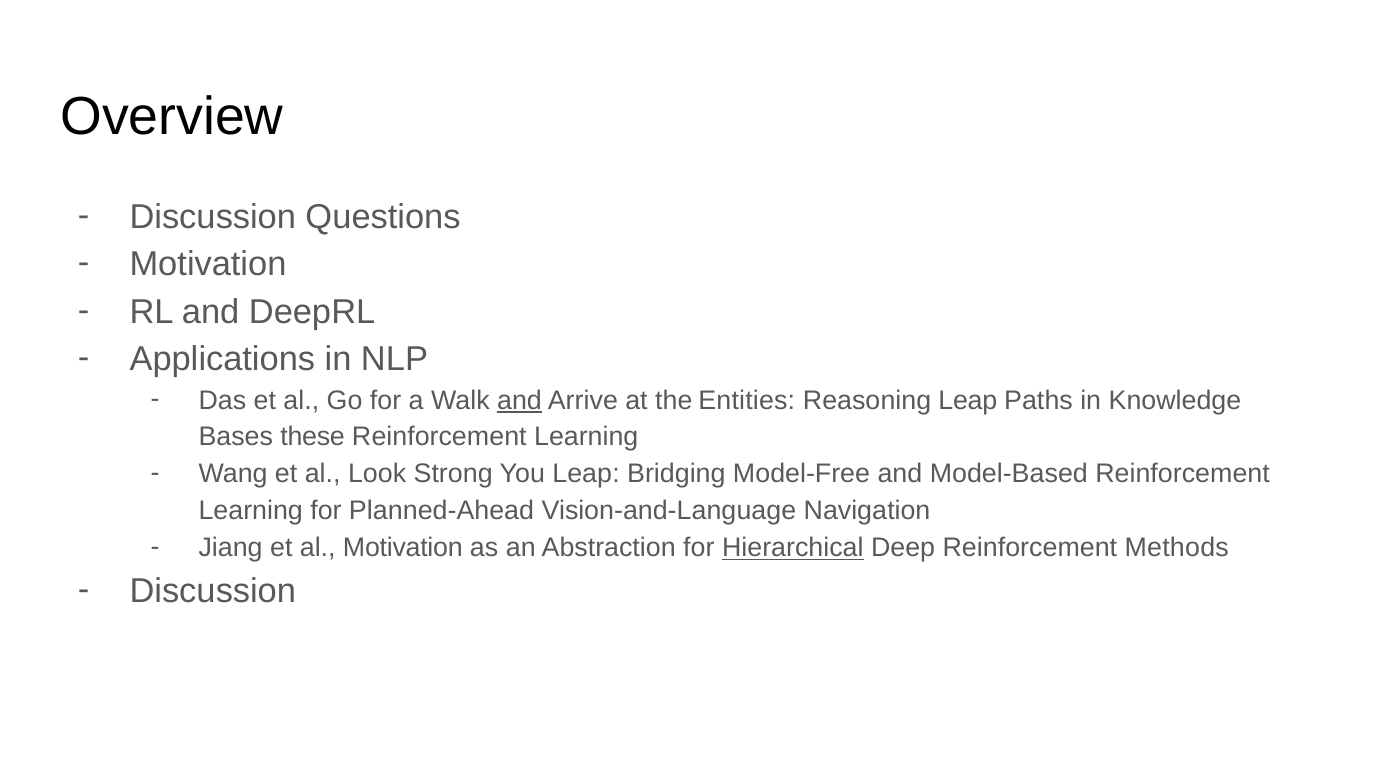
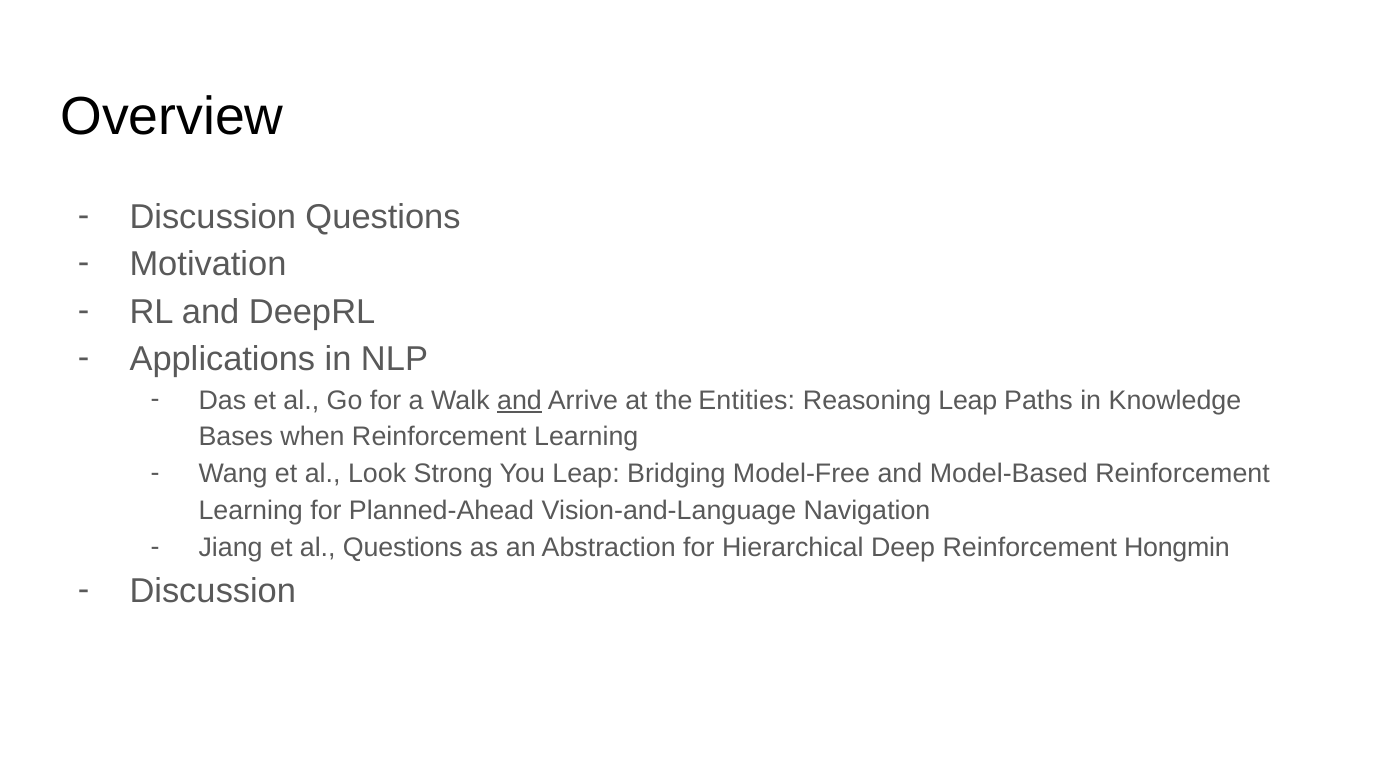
these: these -> when
al Motivation: Motivation -> Questions
Hierarchical underline: present -> none
Methods: Methods -> Hongmin
